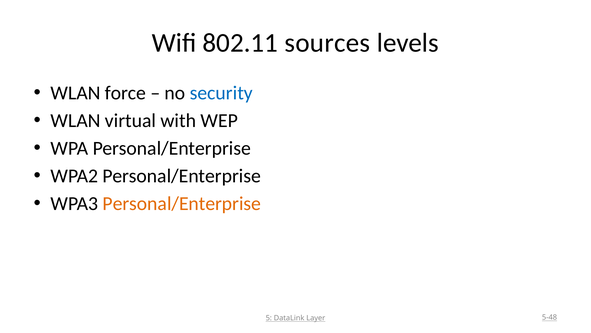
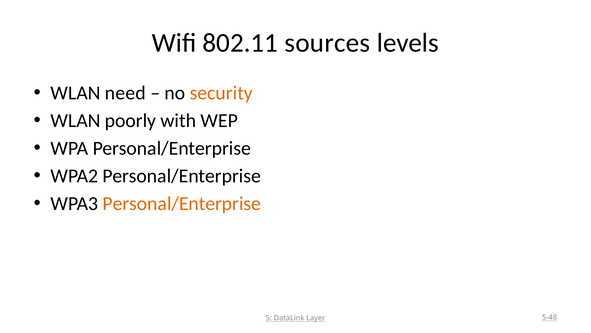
force: force -> need
security colour: blue -> orange
virtual: virtual -> poorly
